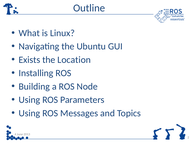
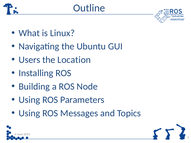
Exists: Exists -> Users
